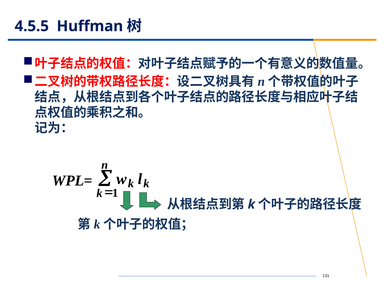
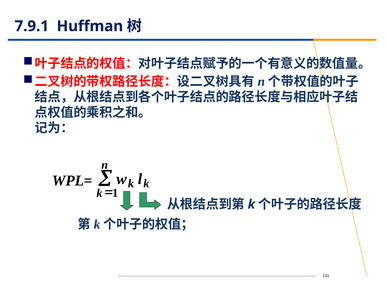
4.5.5: 4.5.5 -> 7.9.1
